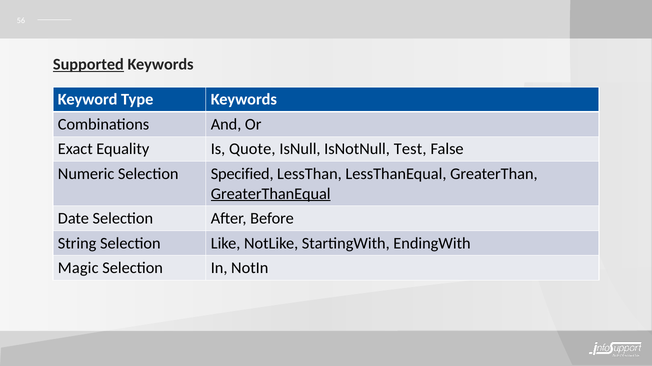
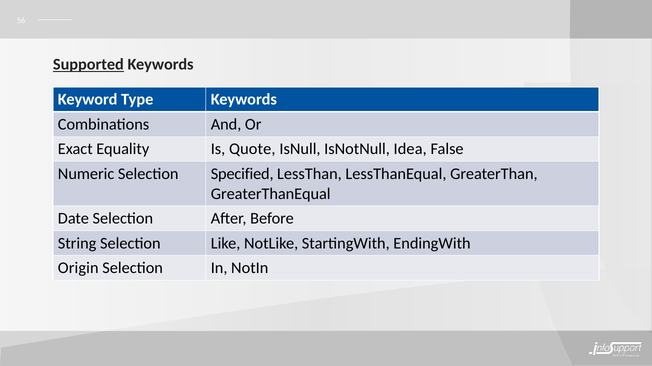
Test: Test -> Idea
GreaterThanEqual underline: present -> none
Magic: Magic -> Origin
